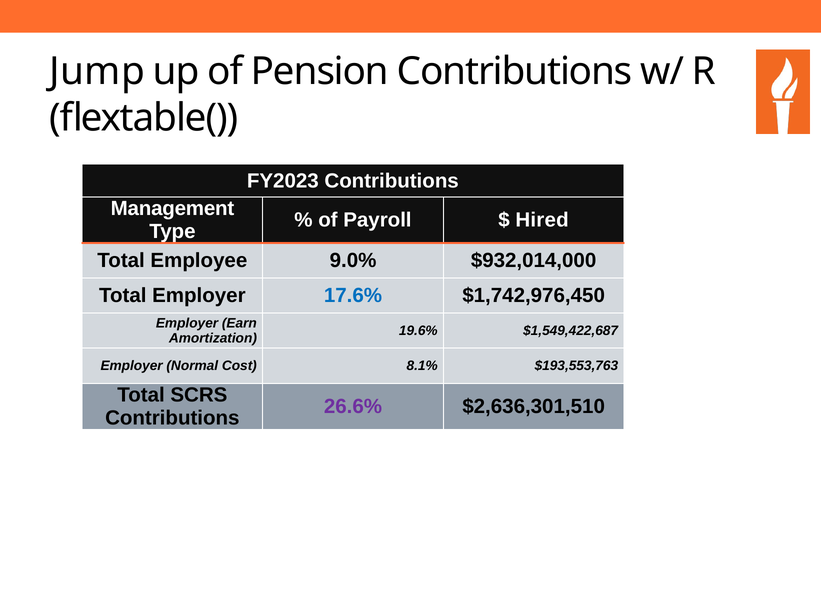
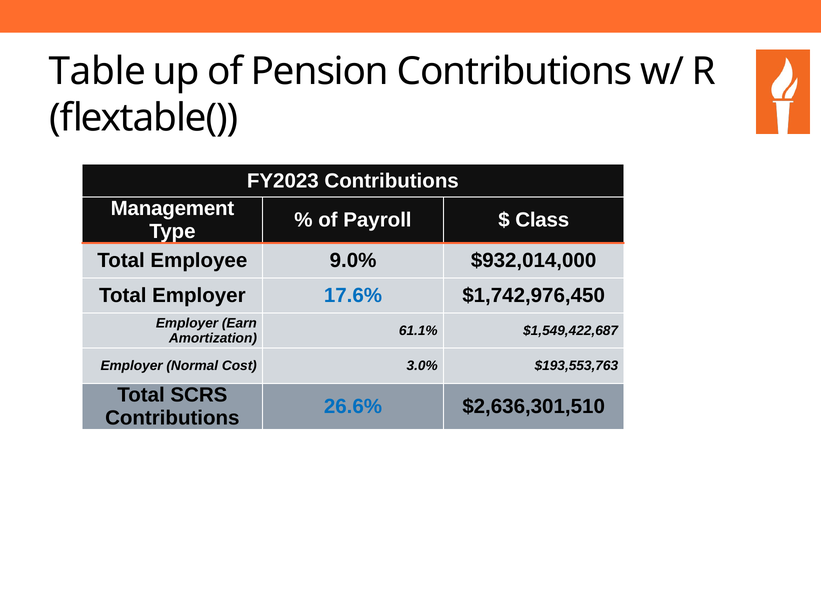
Jump: Jump -> Table
Hired: Hired -> Class
19.6%: 19.6% -> 61.1%
8.1%: 8.1% -> 3.0%
26.6% colour: purple -> blue
